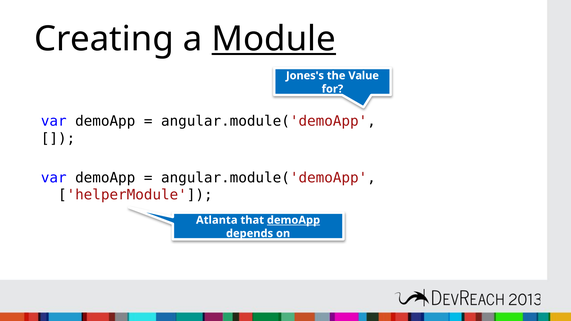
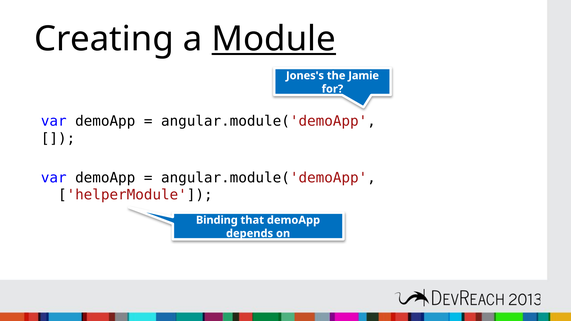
Value: Value -> Jamie
Atlanta: Atlanta -> Binding
demoApp at (293, 220) underline: present -> none
